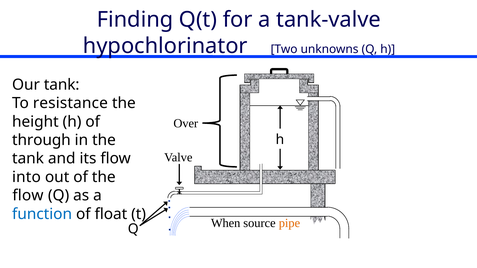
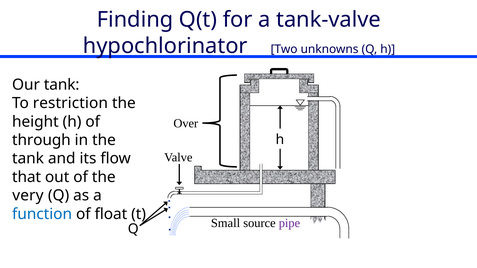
resistance: resistance -> restriction
into: into -> that
flow at (28, 196): flow -> very
When: When -> Small
pipe colour: orange -> purple
